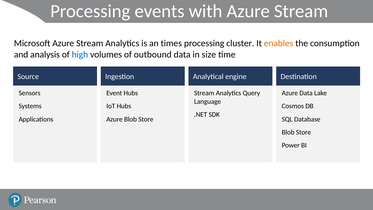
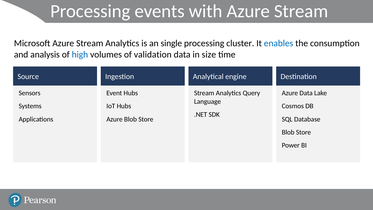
times: times -> single
enables colour: orange -> blue
outbound: outbound -> validation
